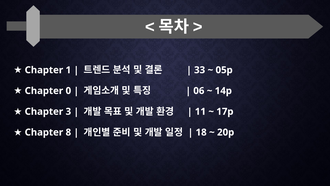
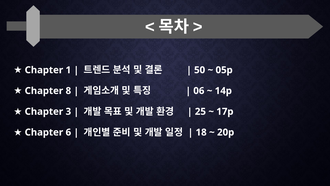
33: 33 -> 50
0: 0 -> 8
11: 11 -> 25
8: 8 -> 6
